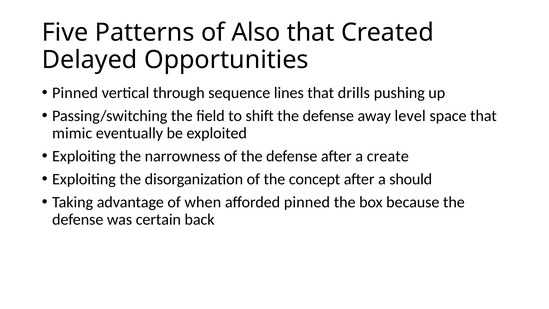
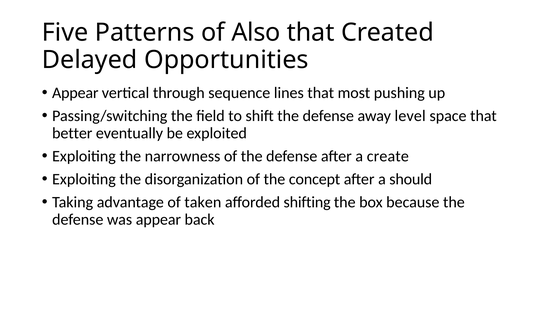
Pinned at (75, 93): Pinned -> Appear
drills: drills -> most
mimic: mimic -> better
when: when -> taken
afforded pinned: pinned -> shifting
was certain: certain -> appear
